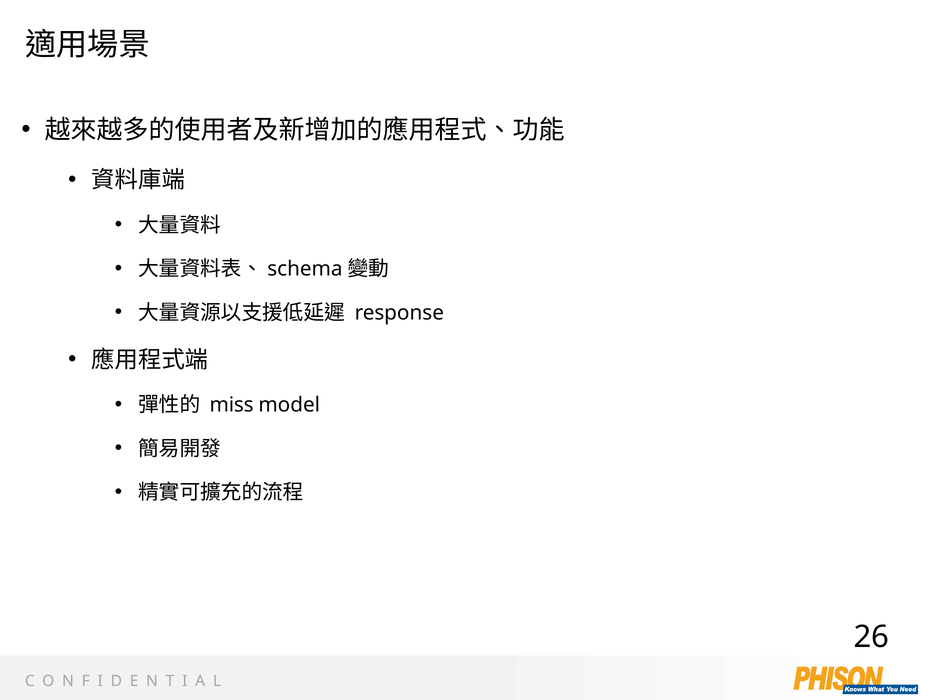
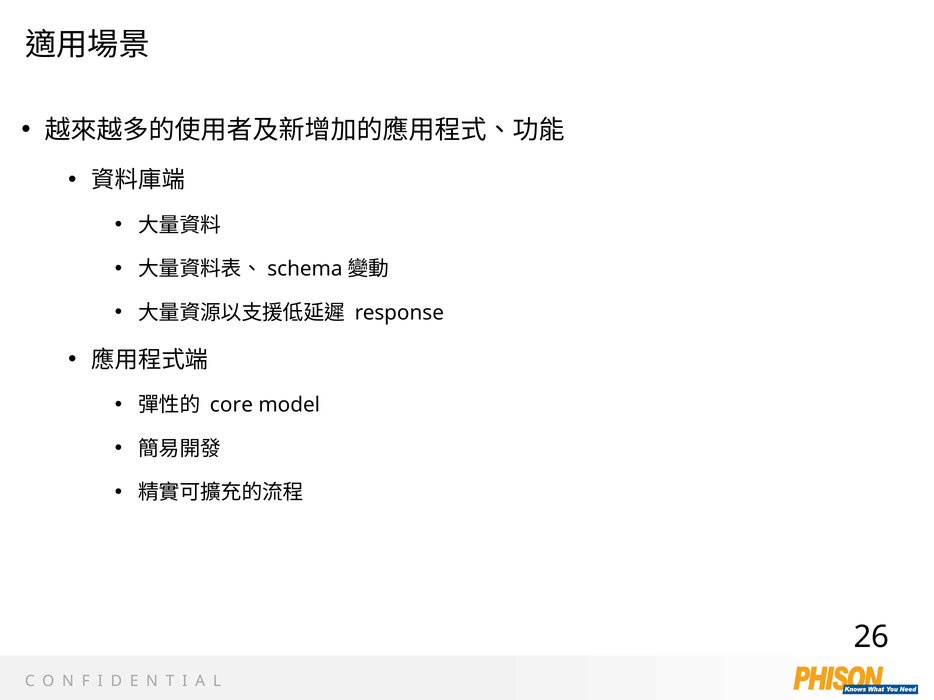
miss: miss -> core
